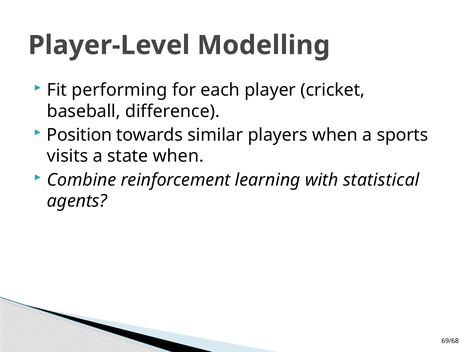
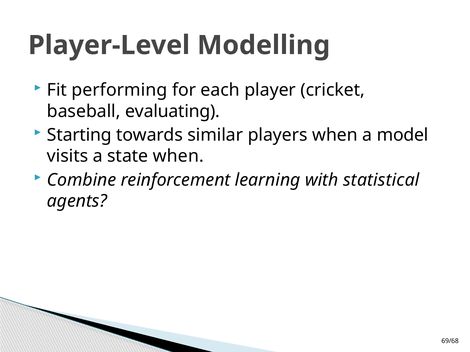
difference: difference -> evaluating
Position: Position -> Starting
sports: sports -> model
